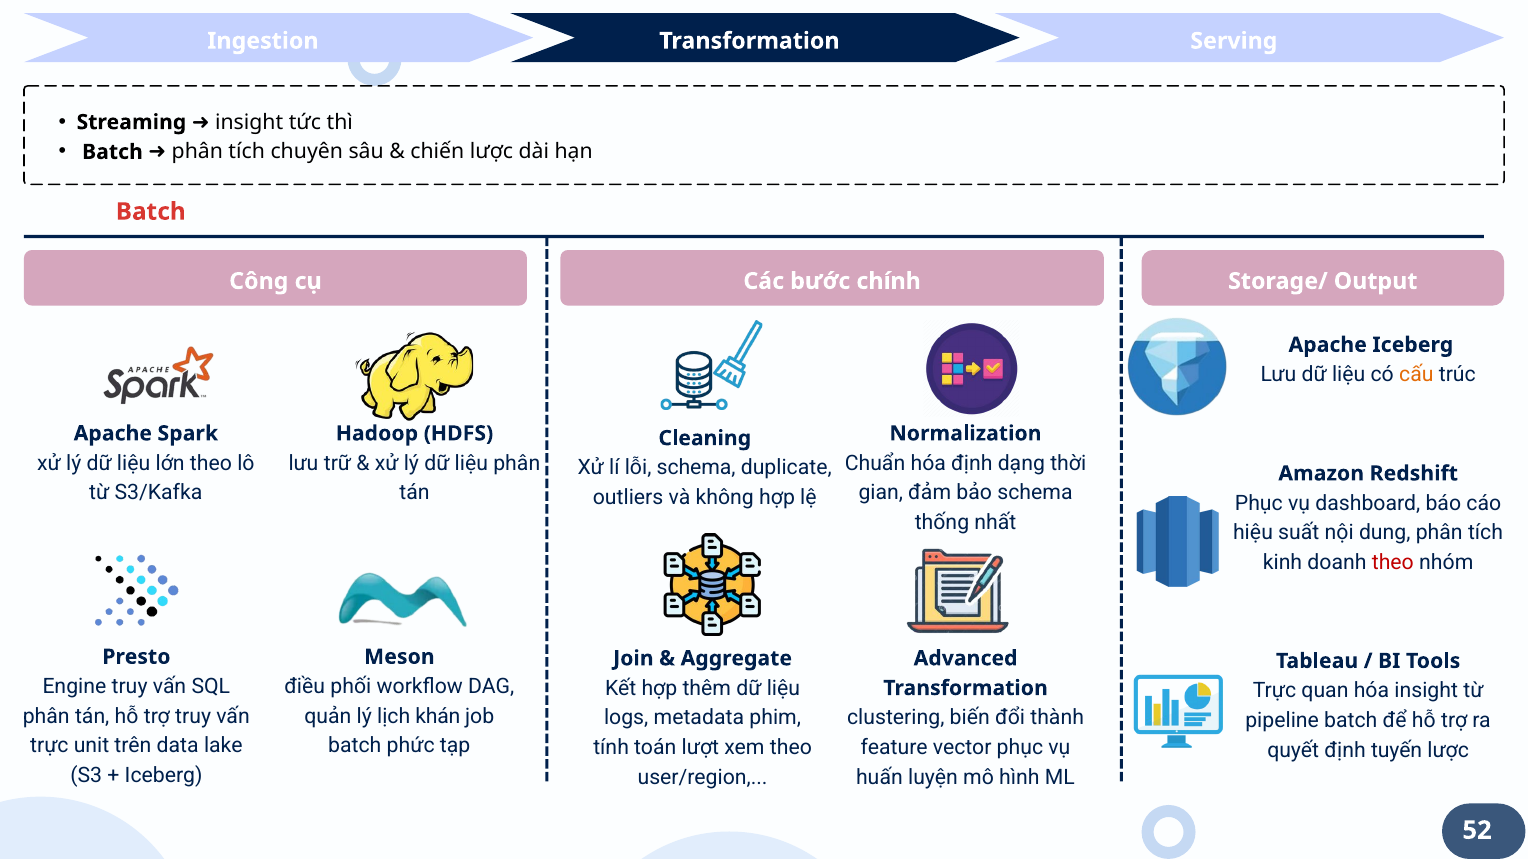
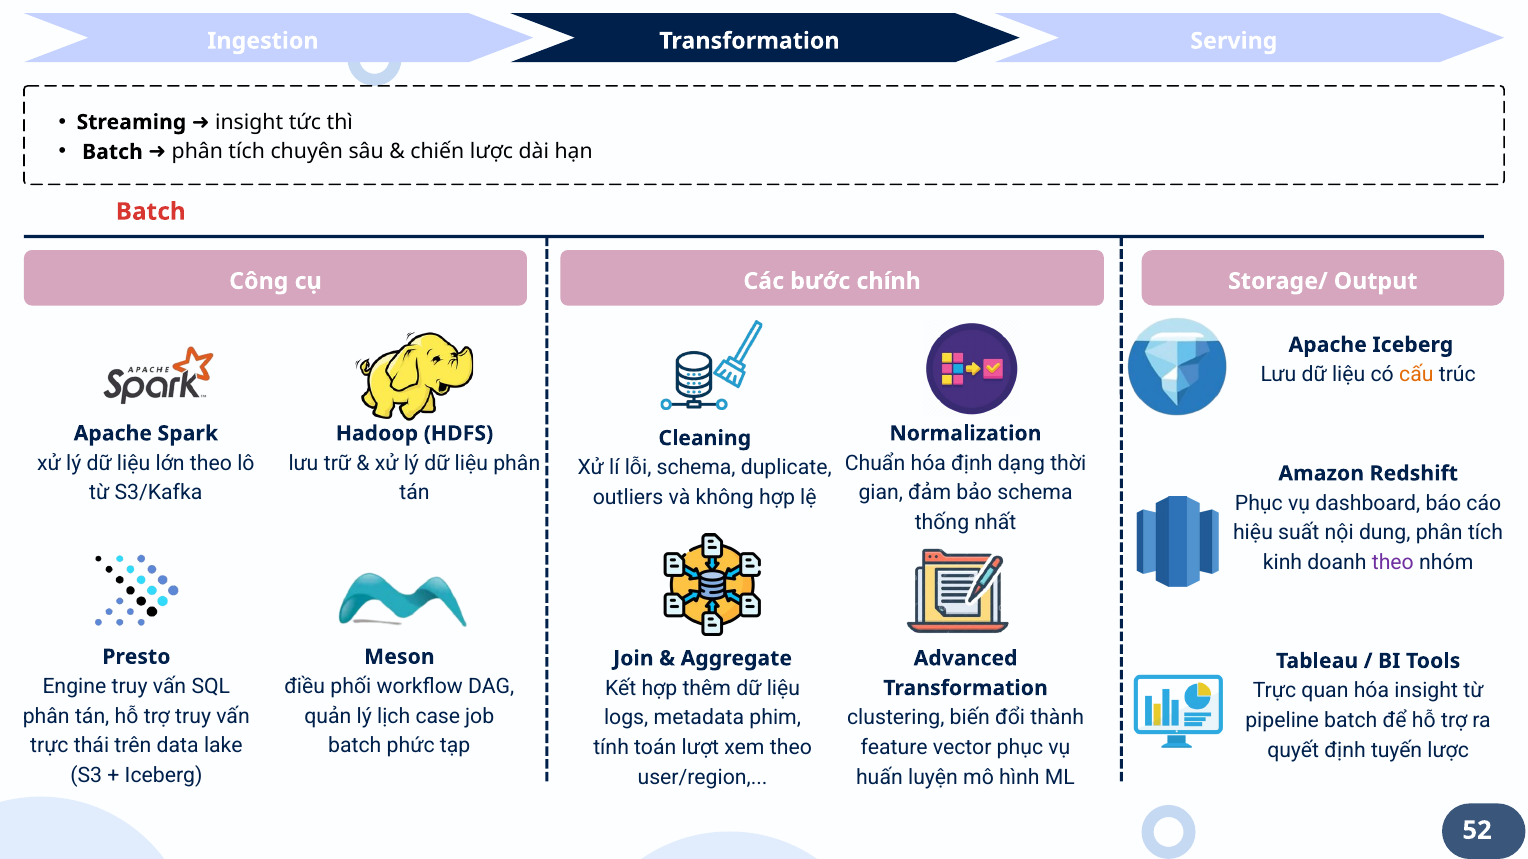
theo at (1393, 563) colour: red -> purple
khán: khán -> case
unit: unit -> thái
